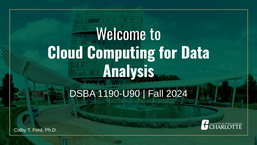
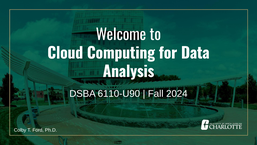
1190-U90: 1190-U90 -> 6110-U90
